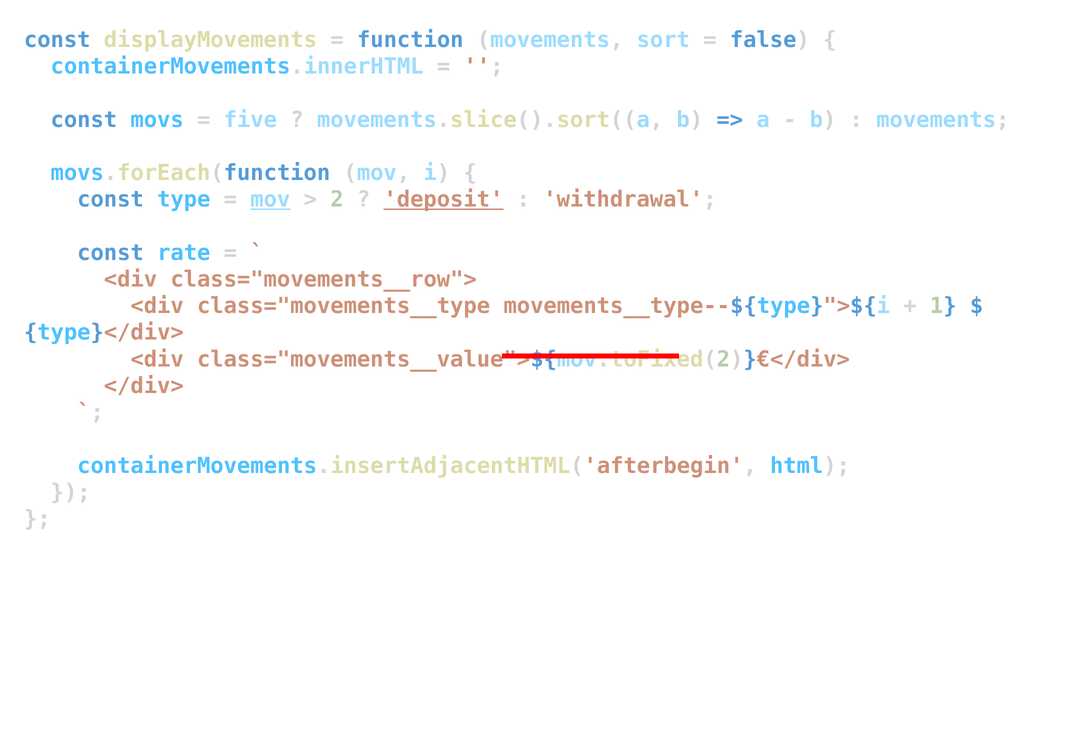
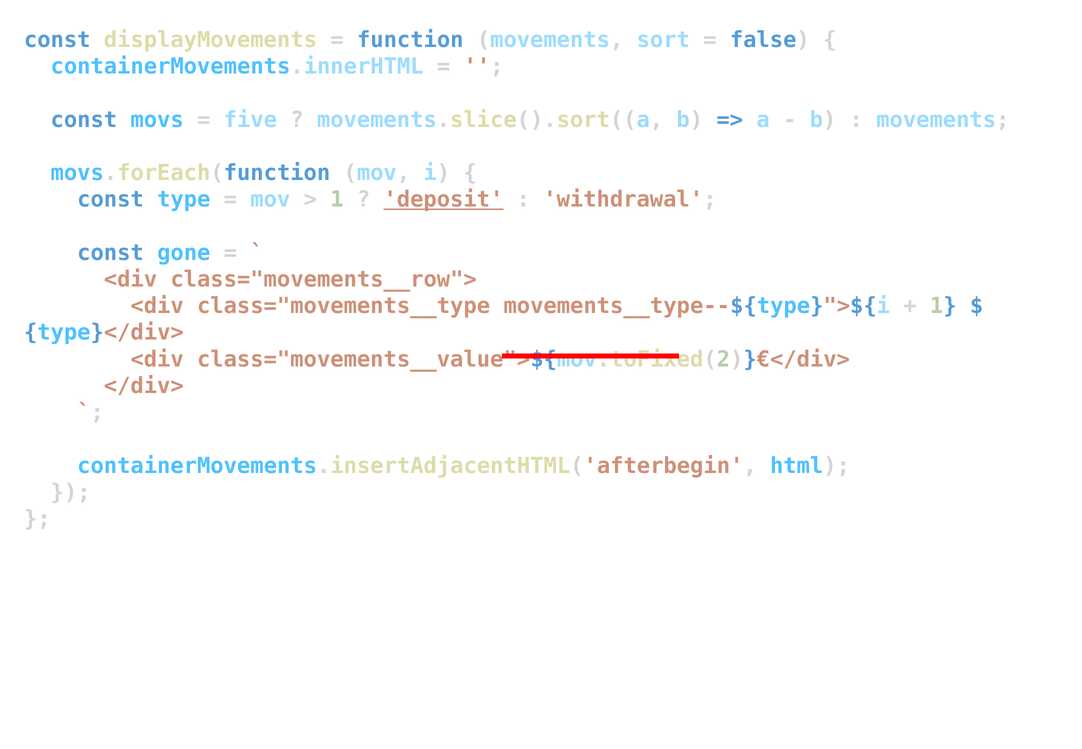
mov at (270, 200) underline: present -> none
2 at (337, 200): 2 -> 1
rate: rate -> gone
